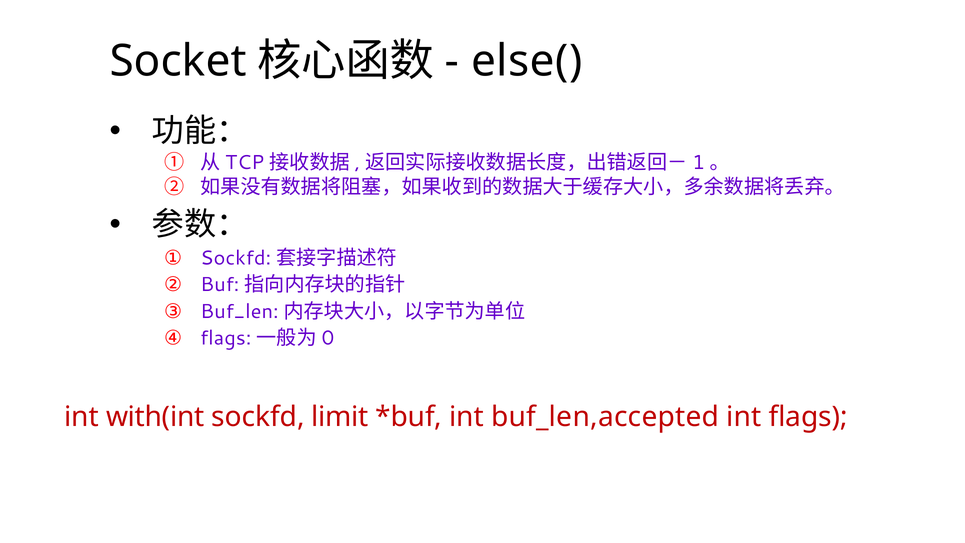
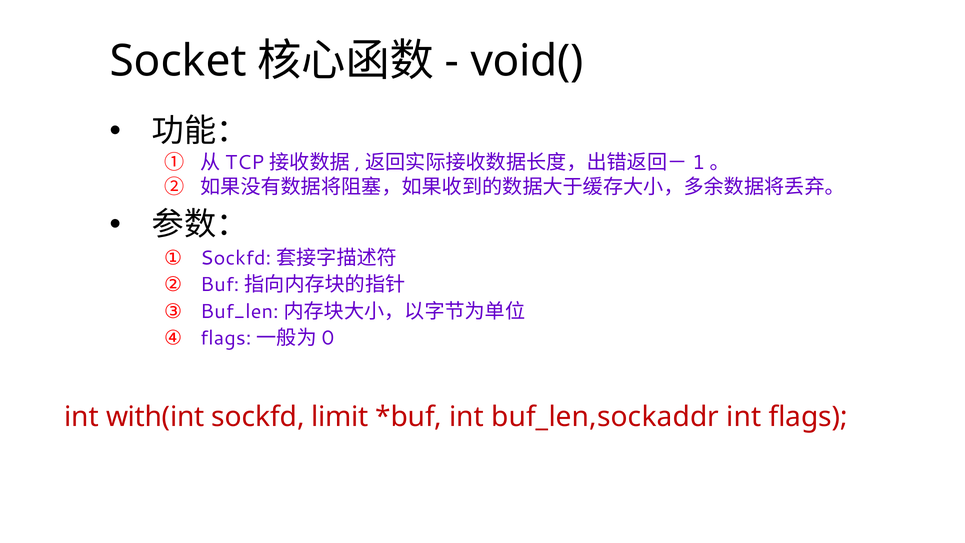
else(: else( -> void(
buf_len,accepted: buf_len,accepted -> buf_len,sockaddr
